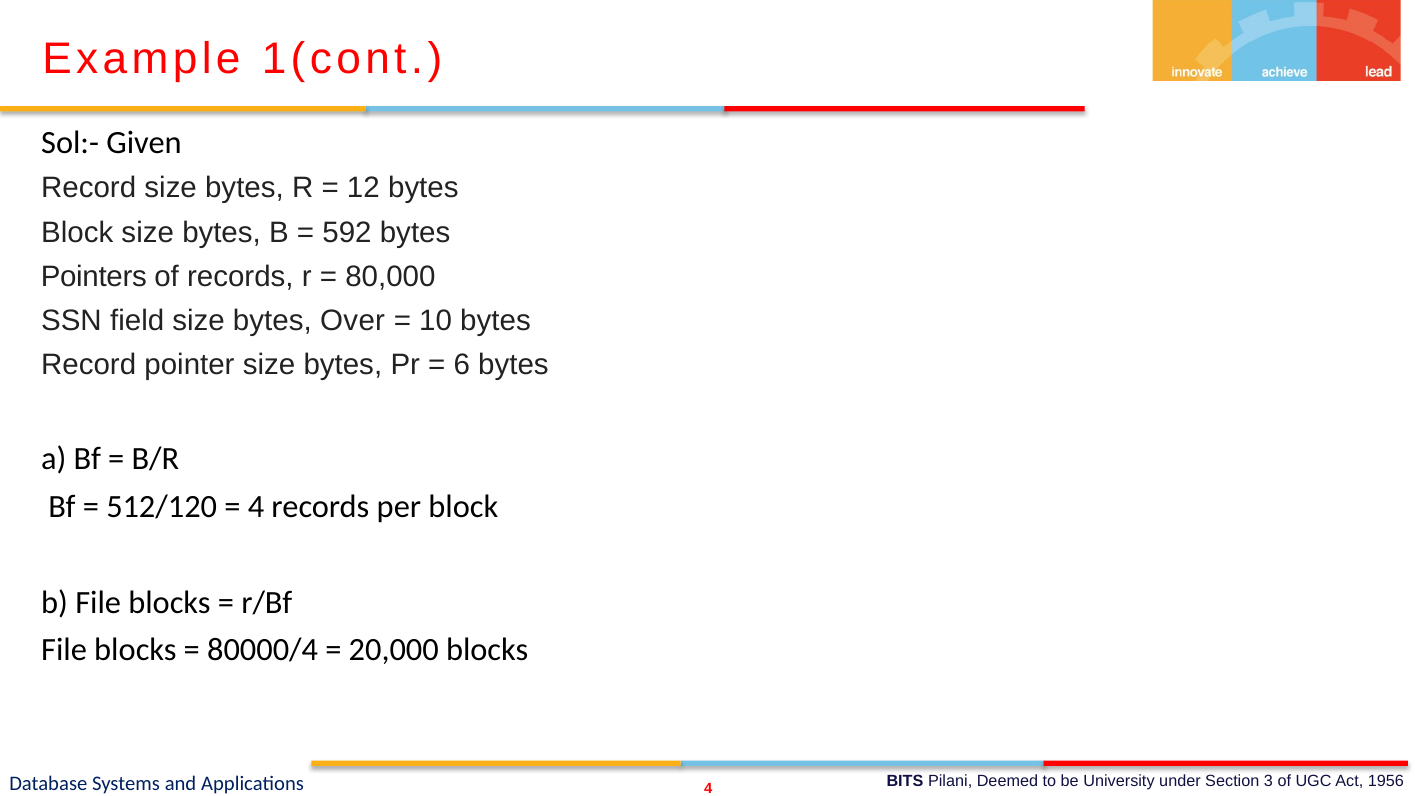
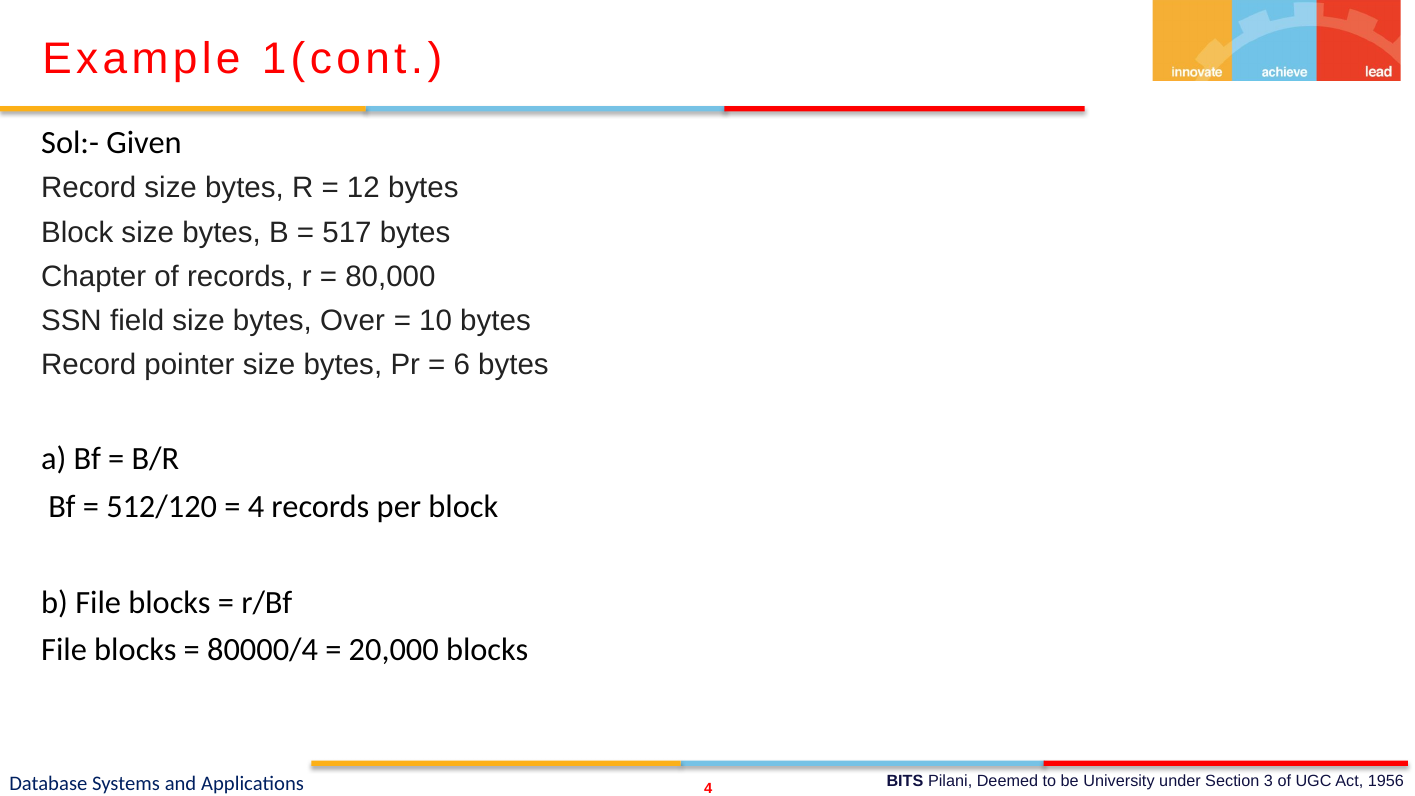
592: 592 -> 517
Pointers: Pointers -> Chapter
